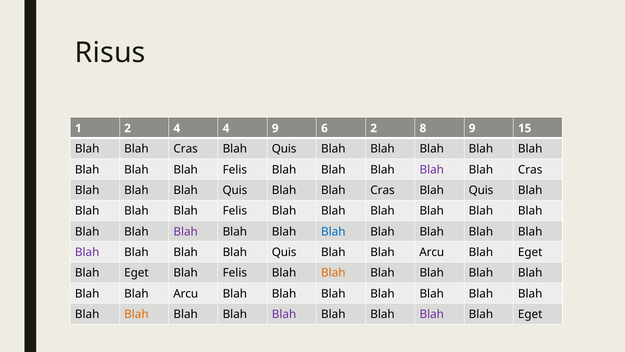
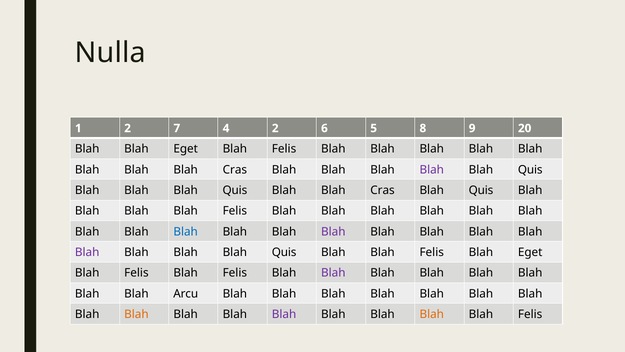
Risus: Risus -> Nulla
2 4: 4 -> 7
4 9: 9 -> 2
6 2: 2 -> 5
15: 15 -> 20
Cras at (186, 149): Cras -> Eget
Quis at (284, 149): Quis -> Felis
Felis at (235, 169): Felis -> Cras
Cras at (530, 169): Cras -> Quis
Blah at (186, 231) colour: purple -> blue
Blah at (333, 231) colour: blue -> purple
Arcu at (432, 252): Arcu -> Felis
Eget at (136, 273): Eget -> Felis
Blah at (333, 273) colour: orange -> purple
Blah at (432, 314) colour: purple -> orange
Eget at (530, 314): Eget -> Felis
